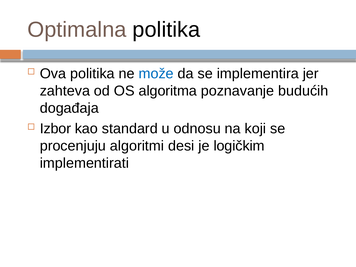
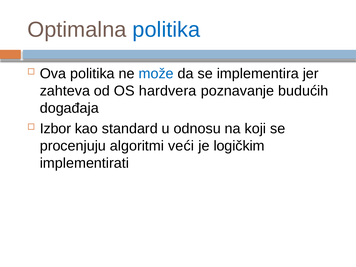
politika at (166, 30) colour: black -> blue
algoritma: algoritma -> hardvera
desi: desi -> veći
